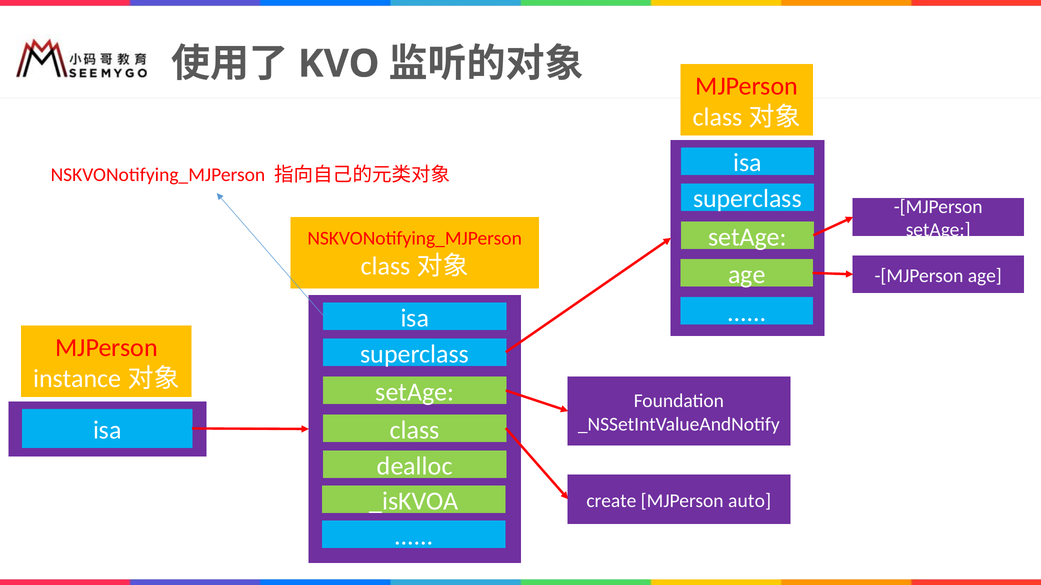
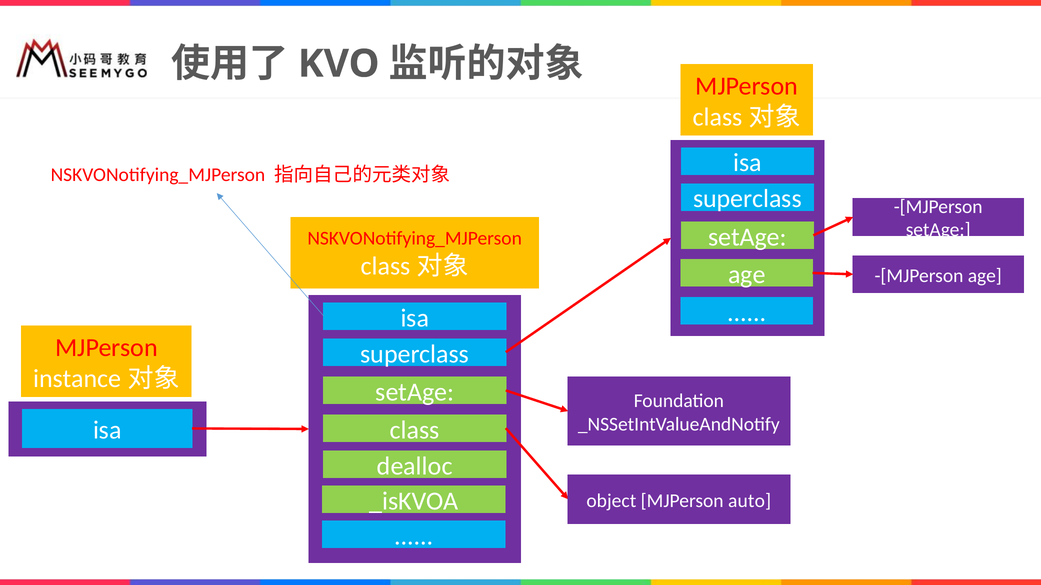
create: create -> object
